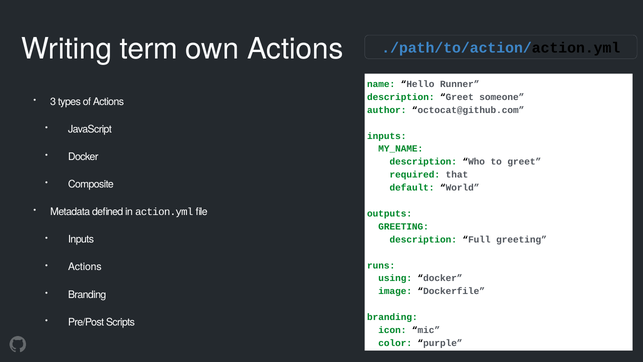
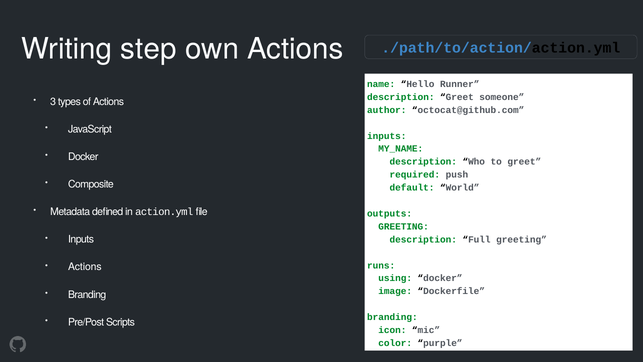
term: term -> step
that: that -> push
